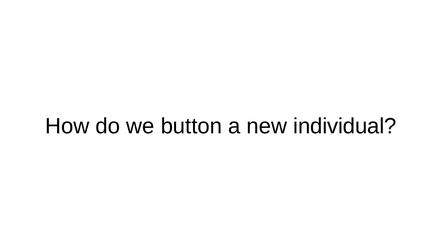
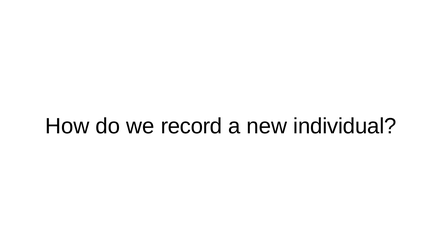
button: button -> record
